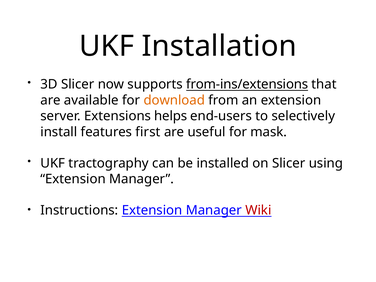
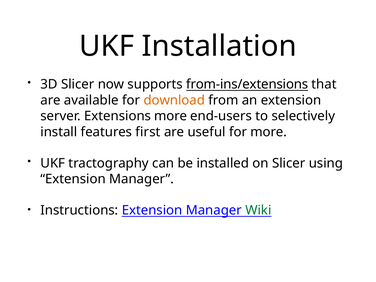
Extensions helps: helps -> more
for mask: mask -> more
Wiki colour: red -> green
